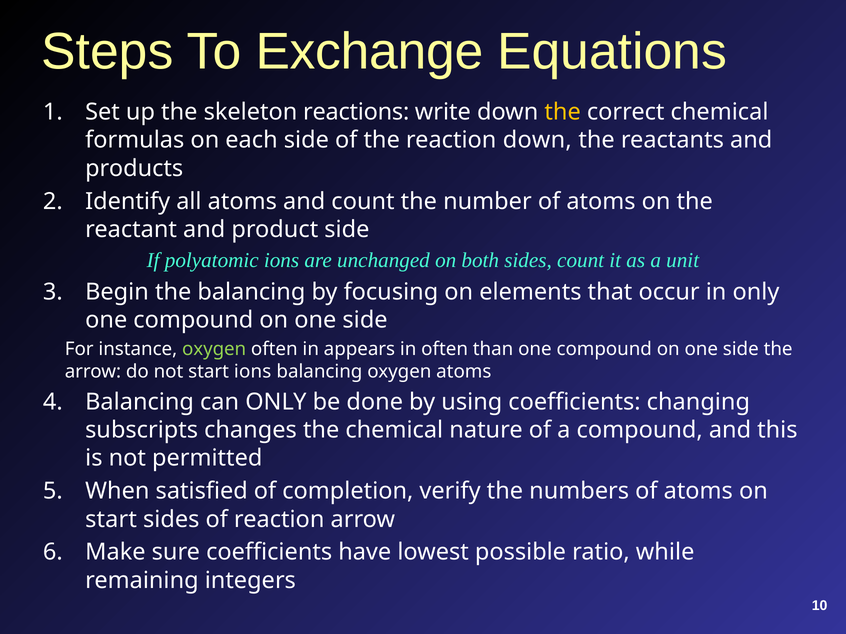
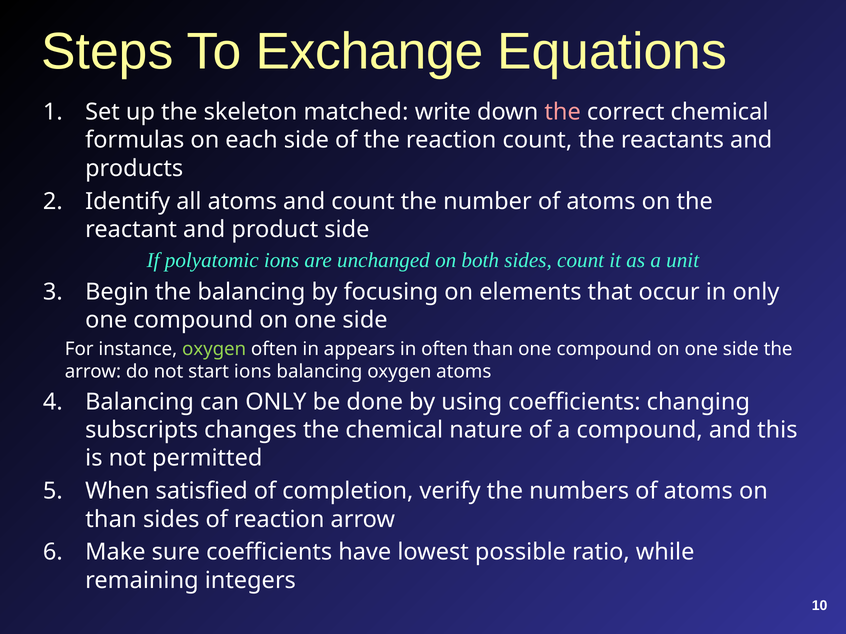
reactions: reactions -> matched
the at (563, 112) colour: yellow -> pink
reaction down: down -> count
start at (111, 520): start -> than
